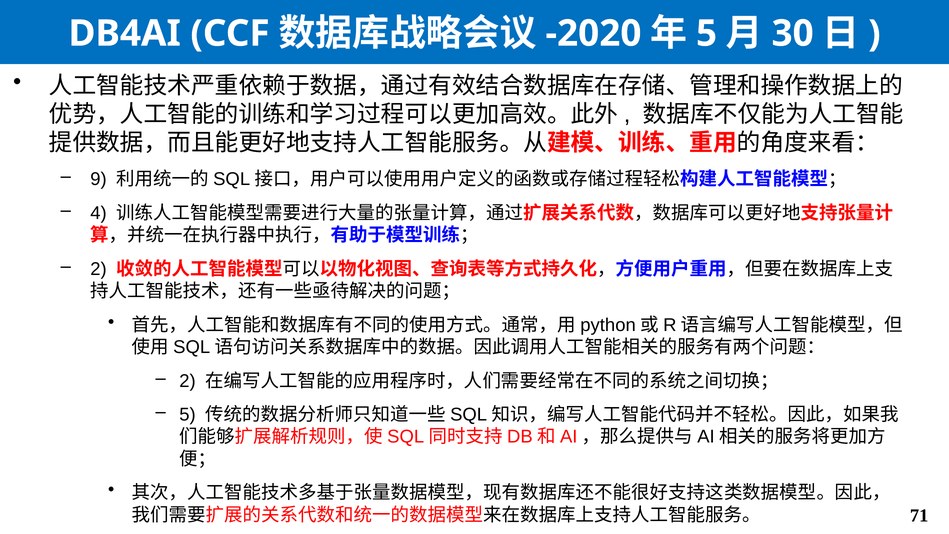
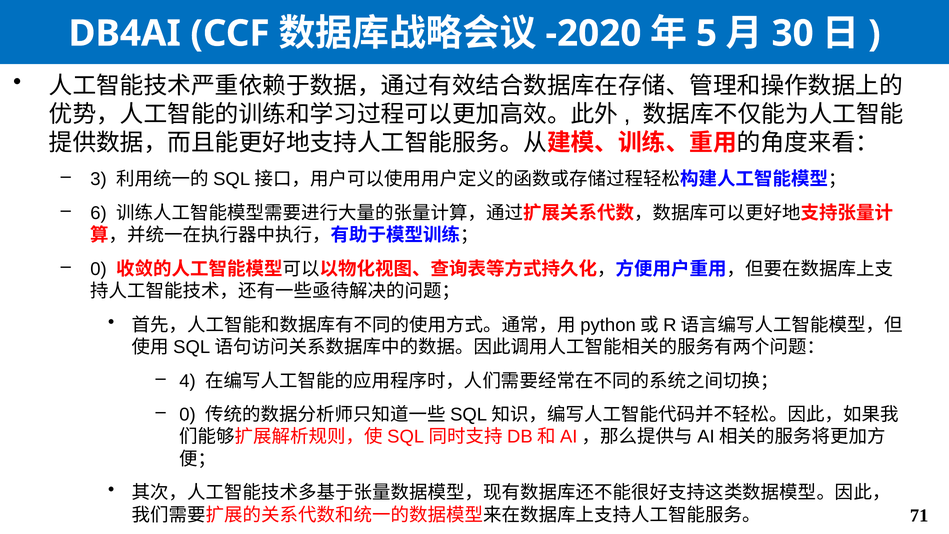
9: 9 -> 3
4: 4 -> 6
2 at (99, 269): 2 -> 0
2 at (187, 381): 2 -> 4
5 at (187, 415): 5 -> 0
